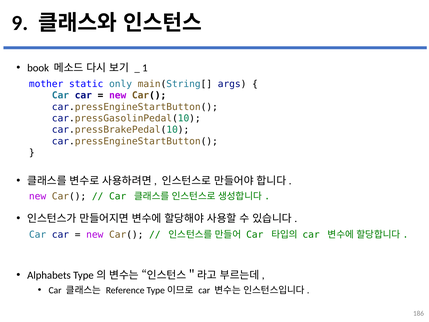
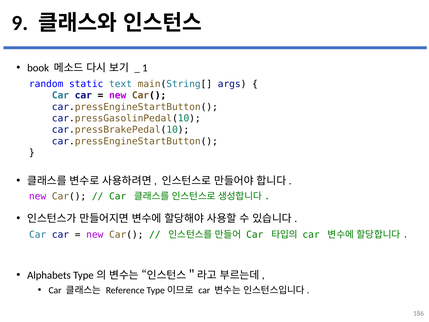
mother: mother -> random
only: only -> text
